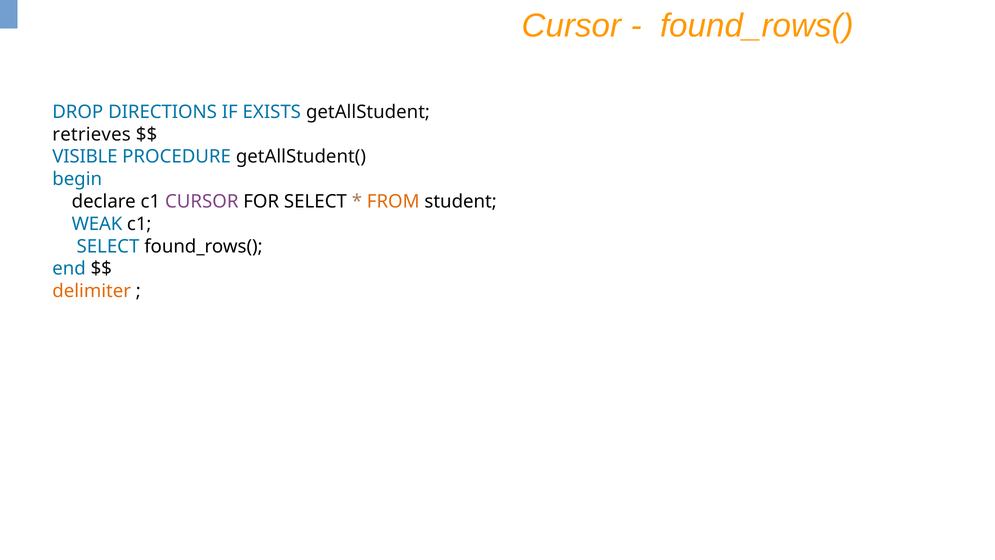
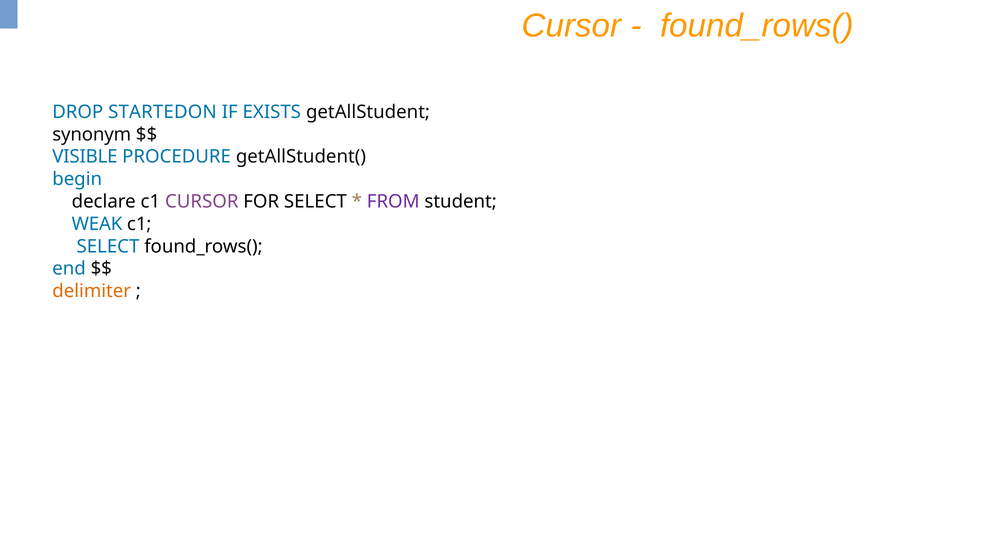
DIRECTIONS: DIRECTIONS -> STARTEDON
retrieves: retrieves -> synonym
FROM colour: orange -> purple
